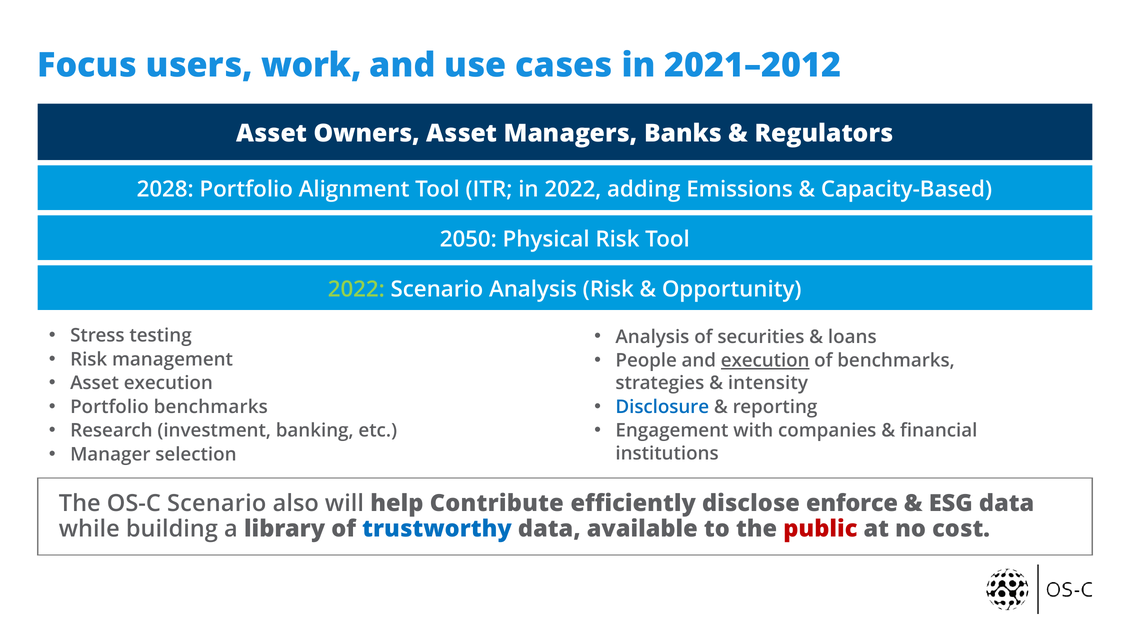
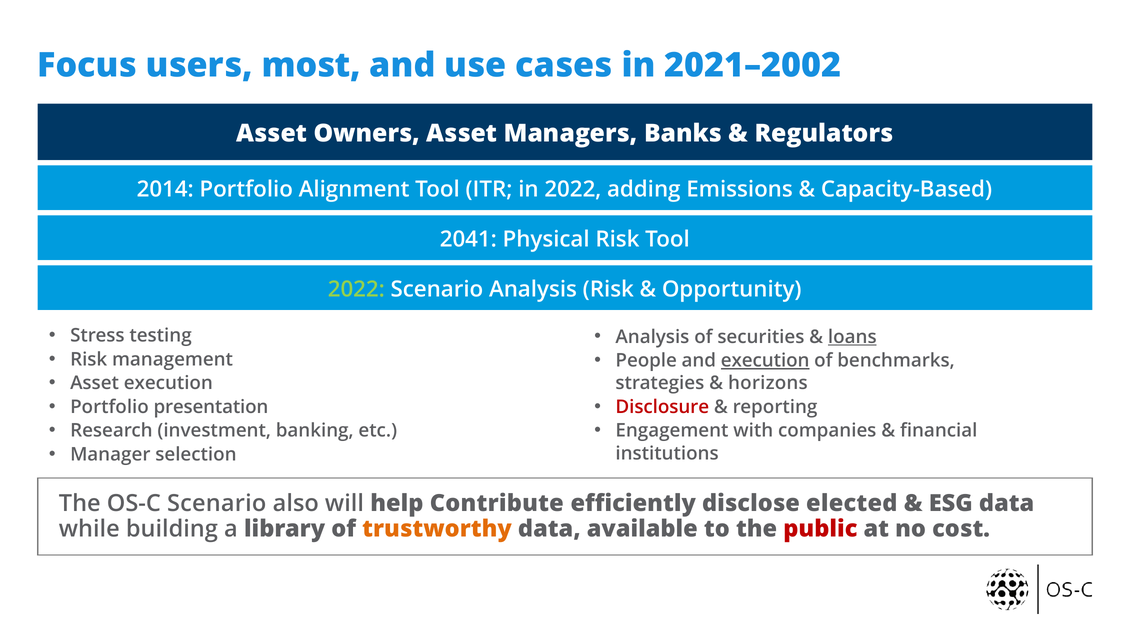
work: work -> most
2021–2012: 2021–2012 -> 2021–2002
2028: 2028 -> 2014
2050: 2050 -> 2041
loans underline: none -> present
intensity: intensity -> horizons
Portfolio benchmarks: benchmarks -> presentation
Disclosure colour: blue -> red
enforce: enforce -> elected
trustworthy colour: blue -> orange
